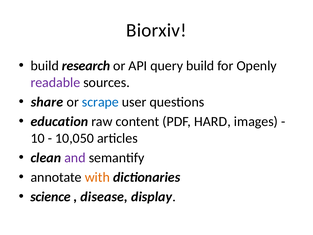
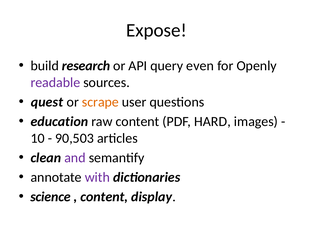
Biorxiv: Biorxiv -> Expose
query build: build -> even
share: share -> quest
scrape colour: blue -> orange
10,050: 10,050 -> 90,503
with colour: orange -> purple
disease at (104, 196): disease -> content
